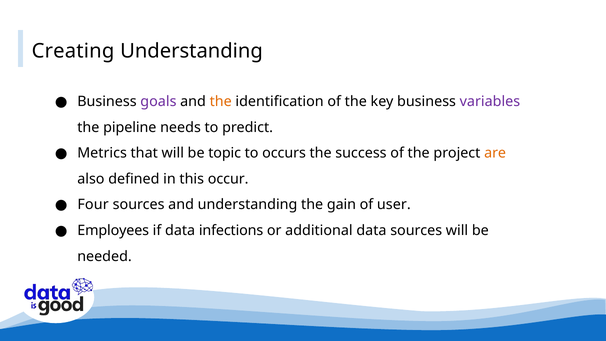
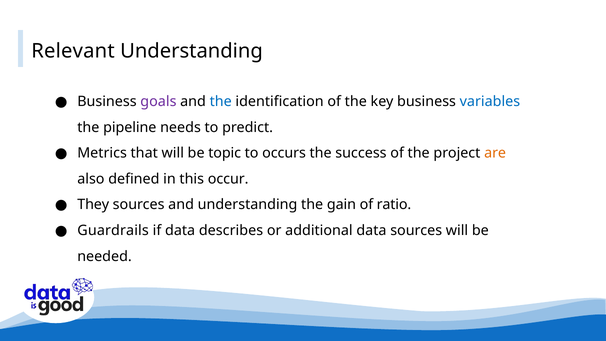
Creating: Creating -> Relevant
the at (221, 102) colour: orange -> blue
variables colour: purple -> blue
Four: Four -> They
user: user -> ratio
Employees: Employees -> Guardrails
infections: infections -> describes
